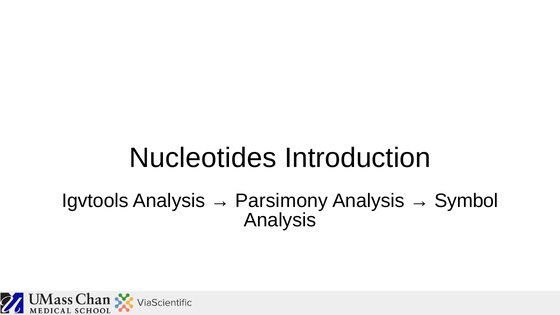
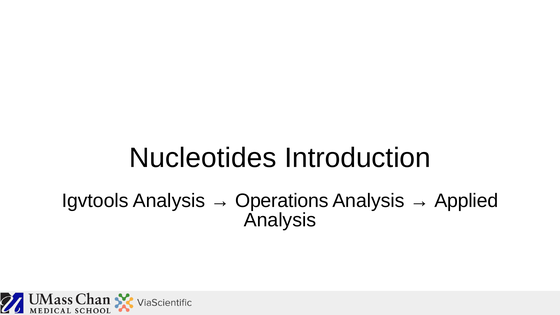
Parsimony: Parsimony -> Operations
Symbol: Symbol -> Applied
